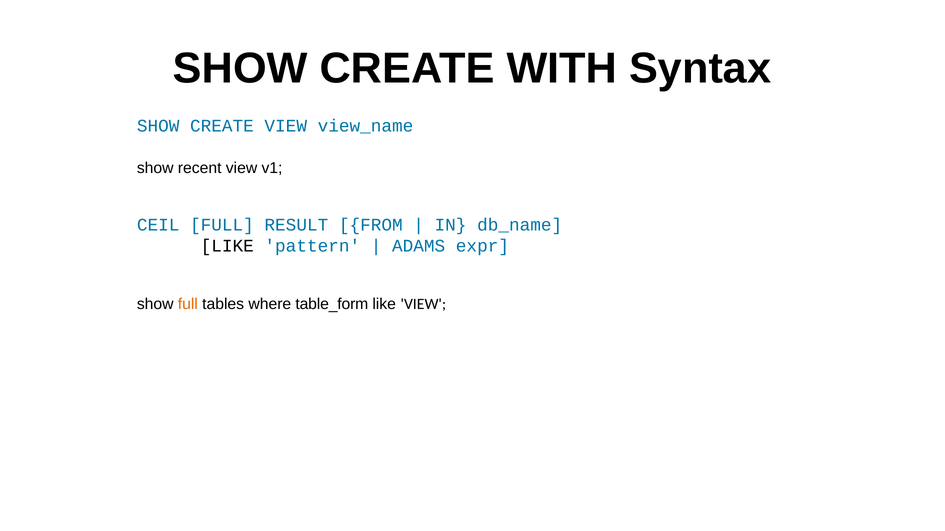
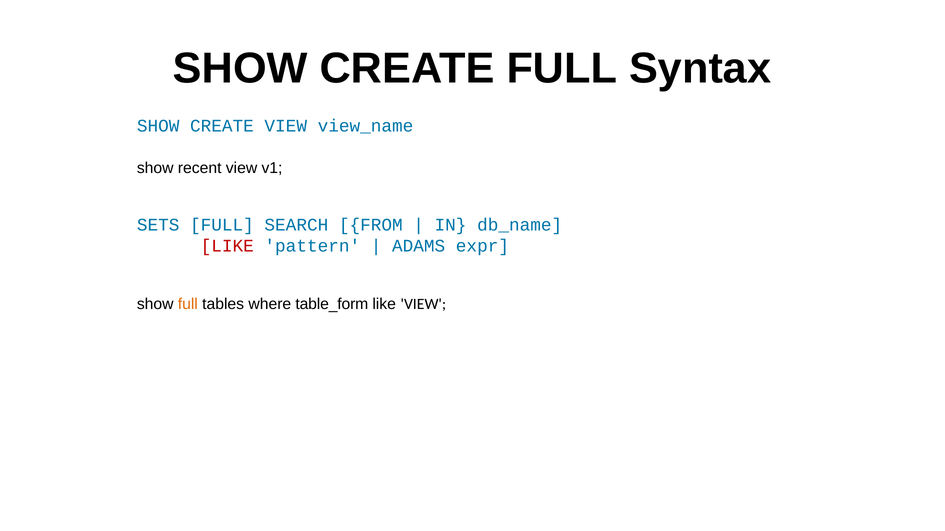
CREATE WITH: WITH -> FULL
CEIL: CEIL -> SETS
RESULT: RESULT -> SEARCH
LIKE at (227, 246) colour: black -> red
